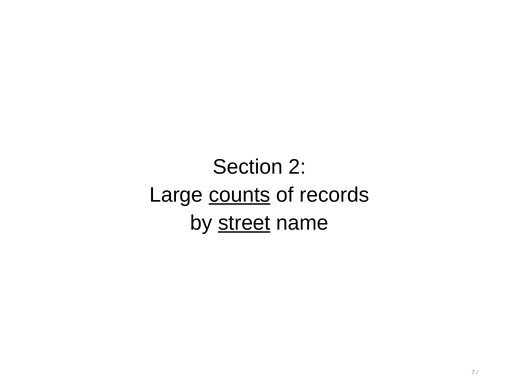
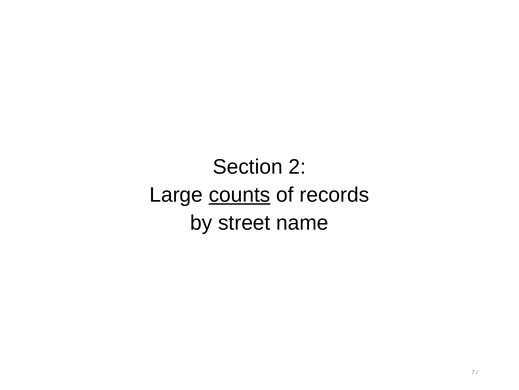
street underline: present -> none
